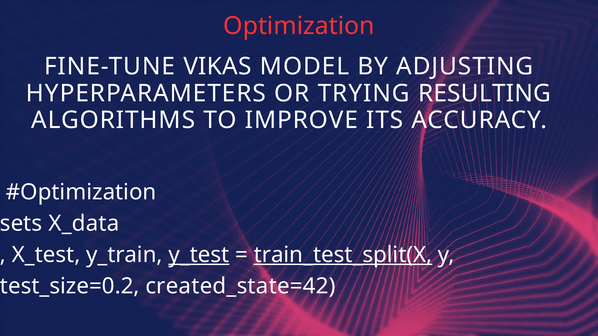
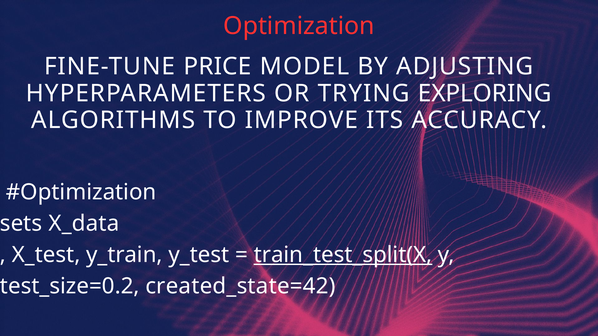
VIKAS: VIKAS -> PRICE
RESULTING: RESULTING -> EXPLORING
y_test underline: present -> none
